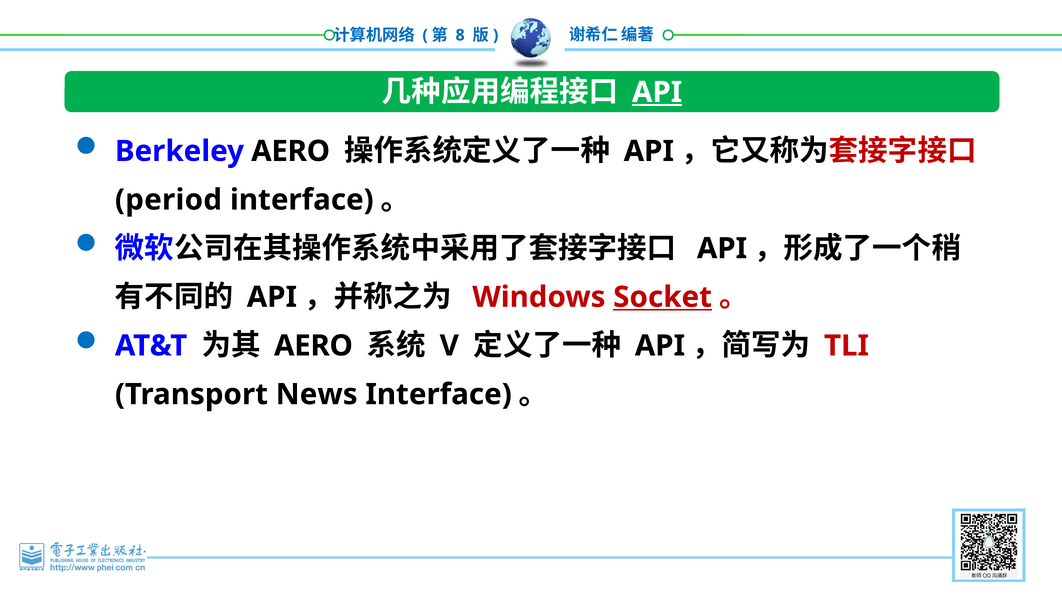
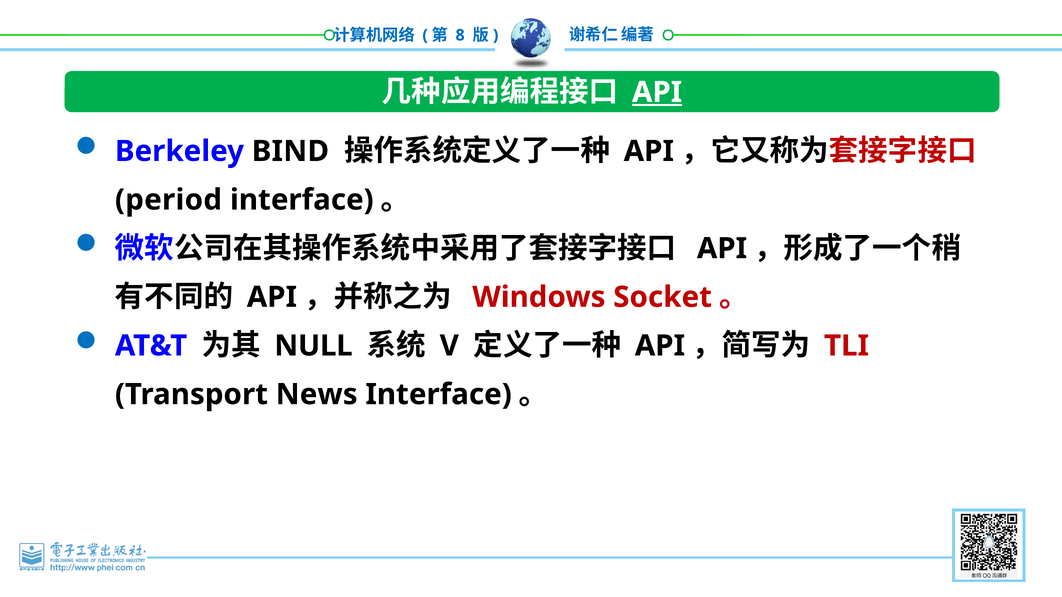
Berkeley AERO: AERO -> BIND
Socket underline: present -> none
AERO at (313, 346): AERO -> NULL
